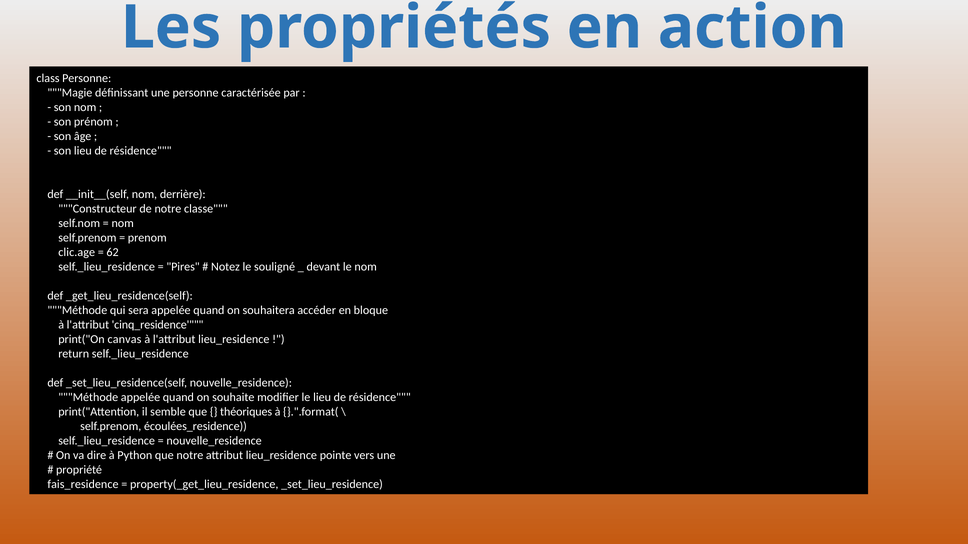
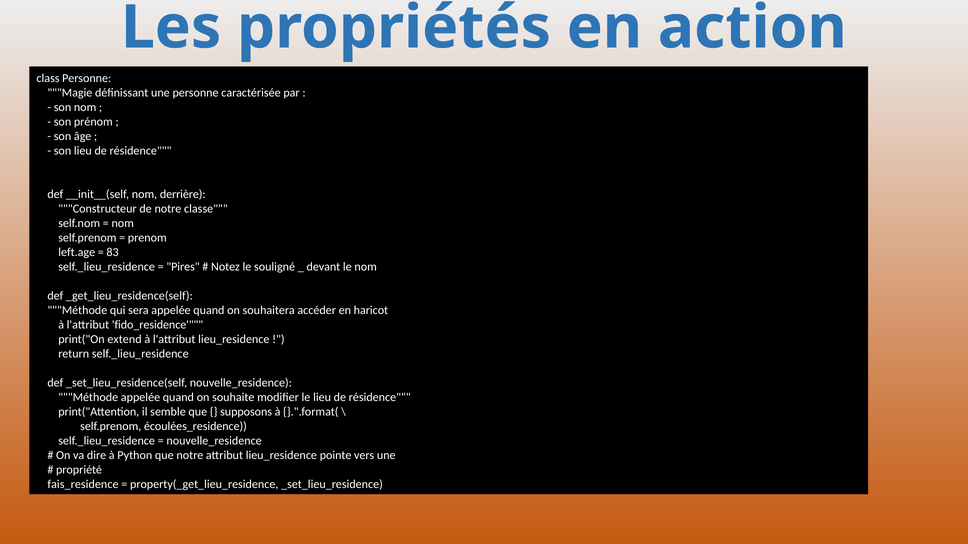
clic.age: clic.age -> left.age
62: 62 -> 83
bloque: bloque -> haricot
cinq_residence: cinq_residence -> fido_residence
canvas: canvas -> extend
théoriques: théoriques -> supposons
